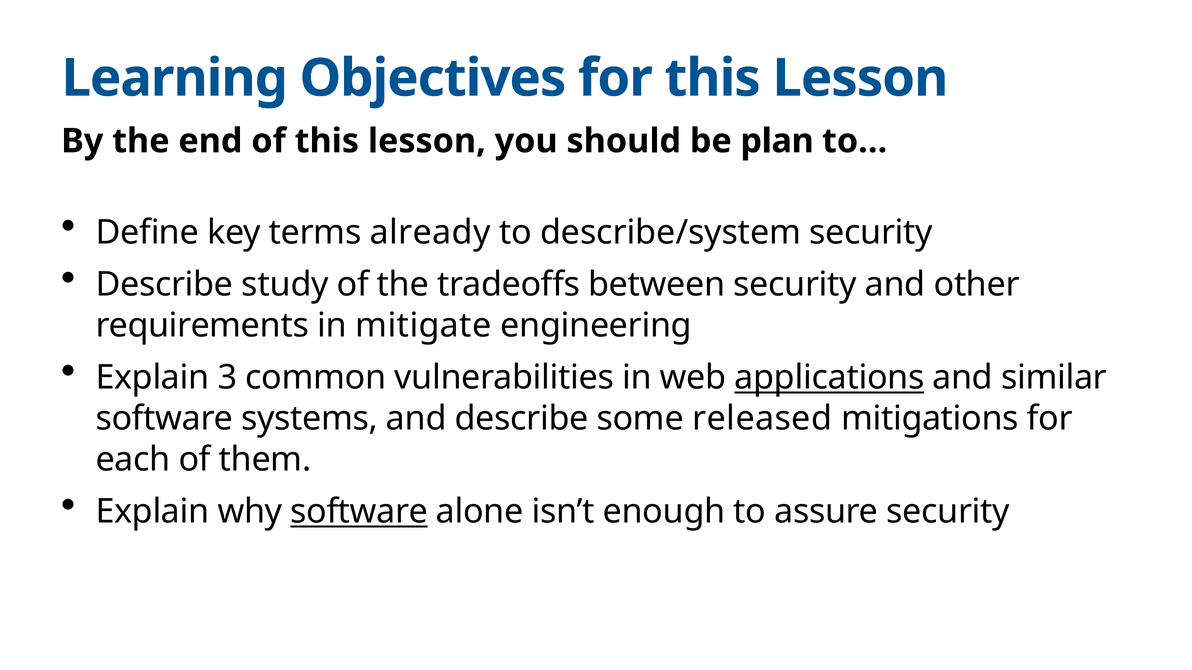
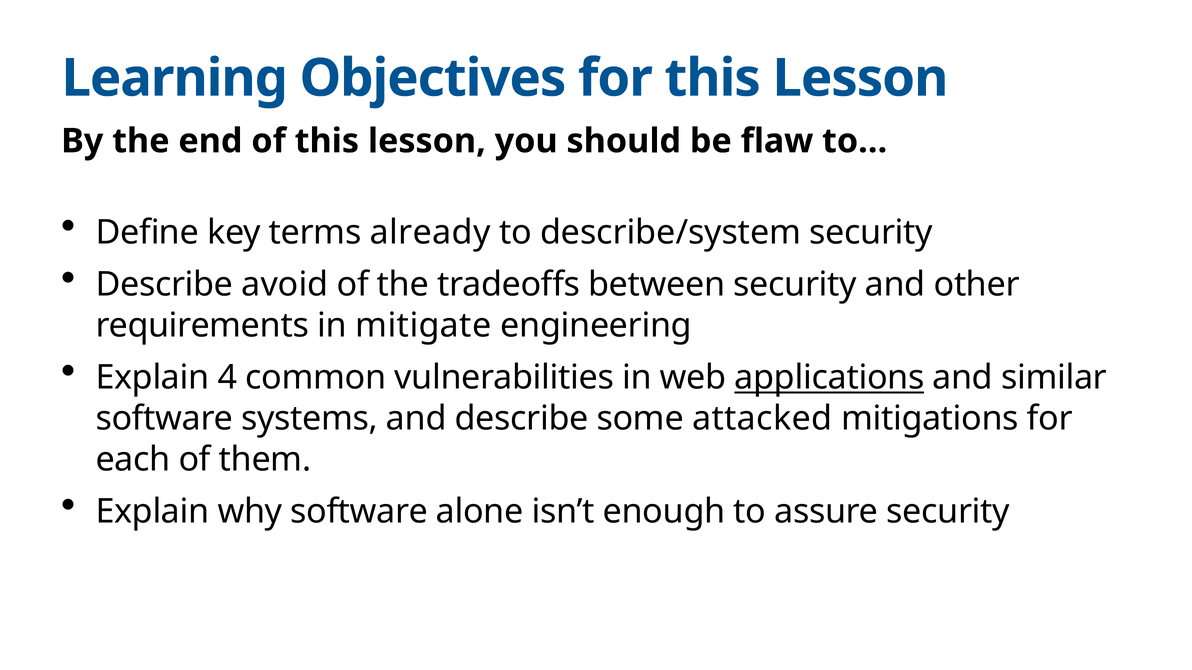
plan: plan -> flaw
study: study -> avoid
3: 3 -> 4
released: released -> attacked
software at (359, 512) underline: present -> none
